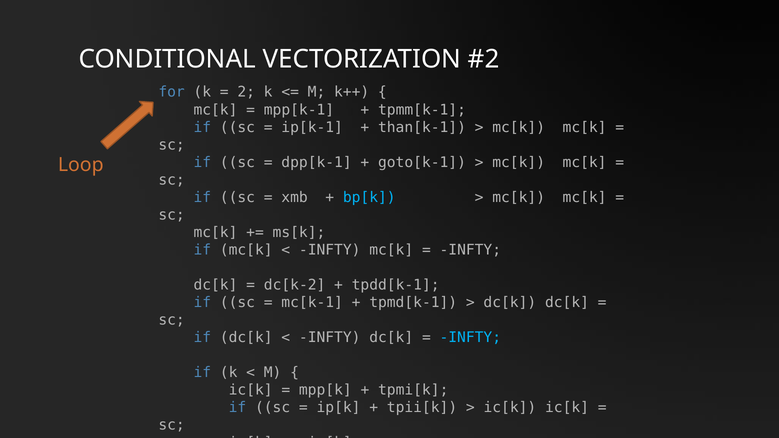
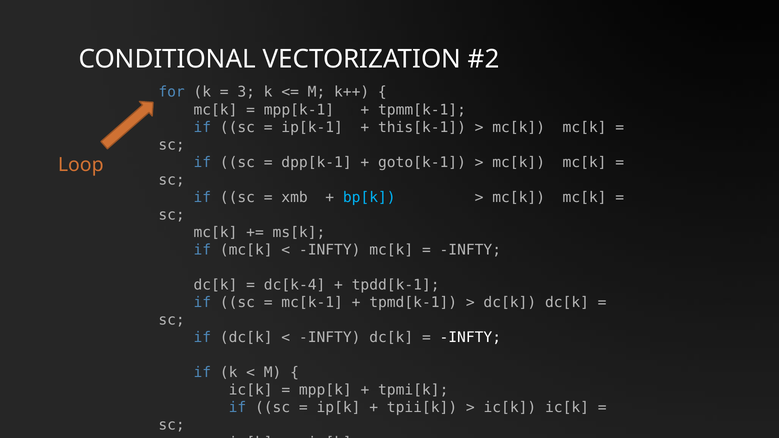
2: 2 -> 3
than[k-1: than[k-1 -> this[k-1
dc[k-2: dc[k-2 -> dc[k-4
INFTY at (470, 338) colour: light blue -> white
